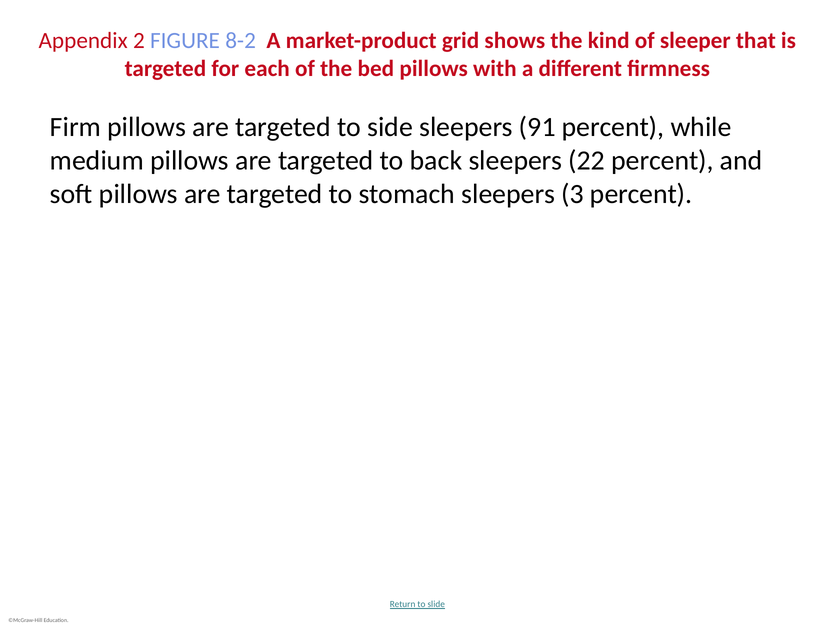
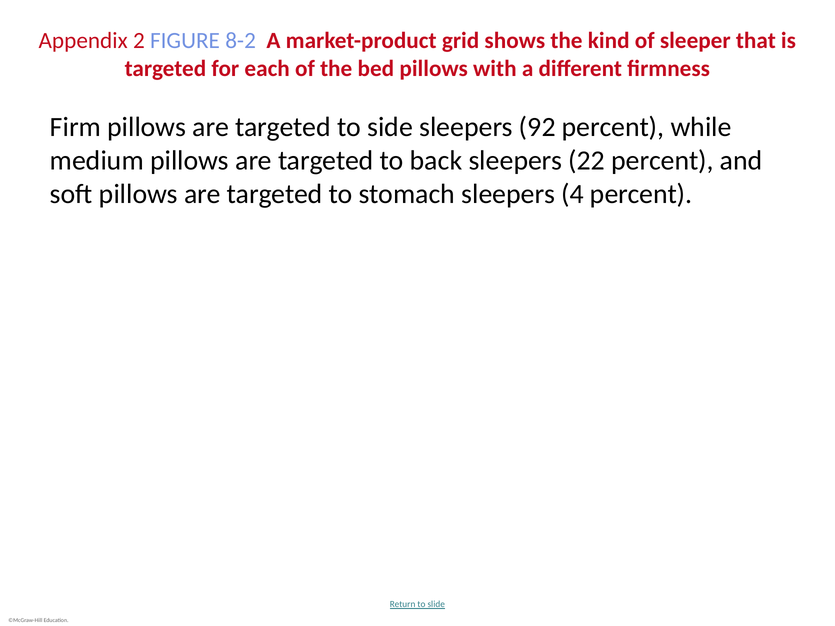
91: 91 -> 92
3: 3 -> 4
